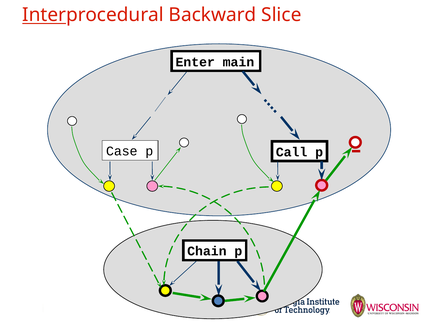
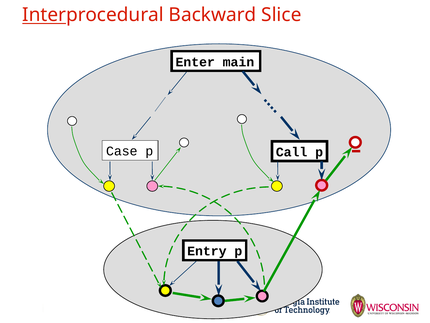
Chain: Chain -> Entry
